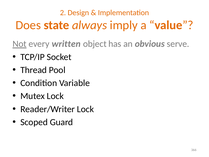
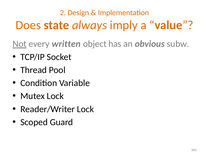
serve: serve -> subw
